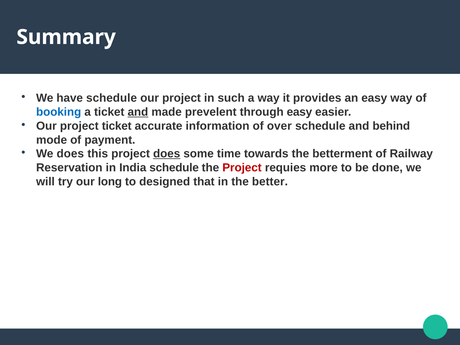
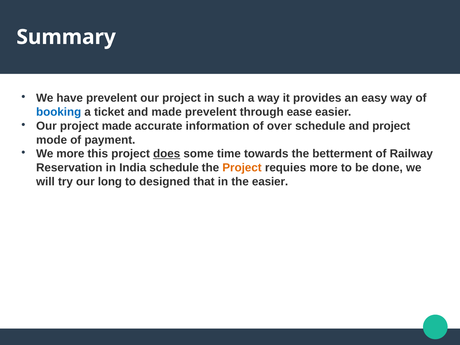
have schedule: schedule -> prevelent
and at (138, 112) underline: present -> none
through easy: easy -> ease
project ticket: ticket -> made
and behind: behind -> project
We does: does -> more
Project at (242, 168) colour: red -> orange
the better: better -> easier
